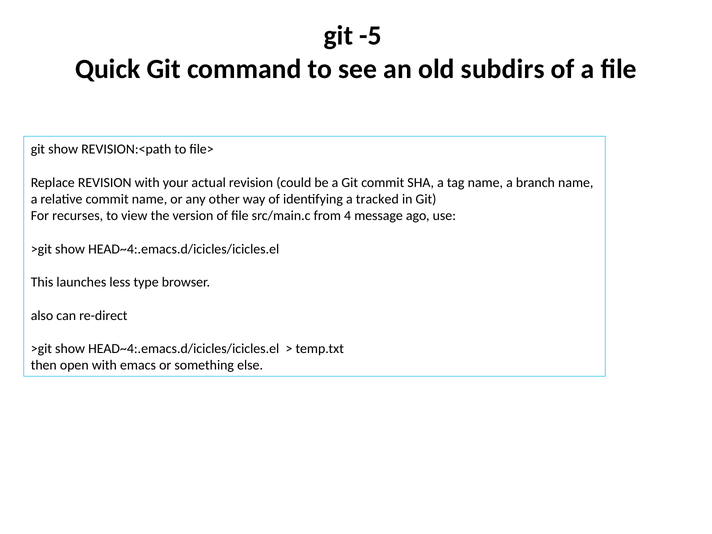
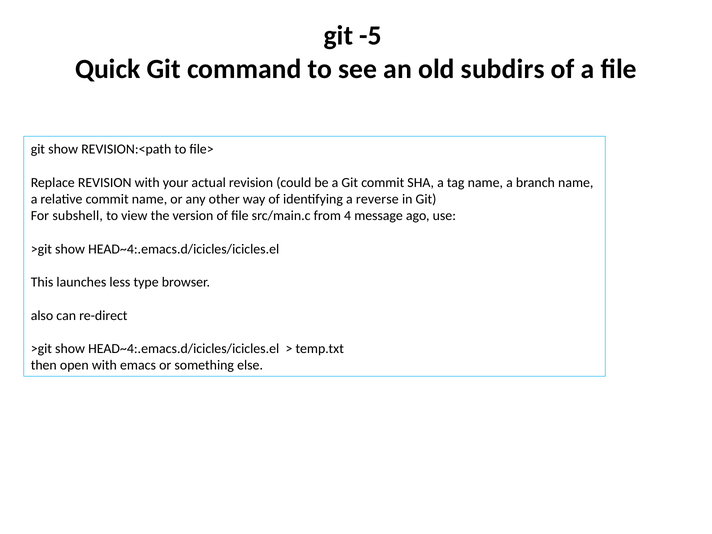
tracked: tracked -> reverse
recurses: recurses -> subshell
